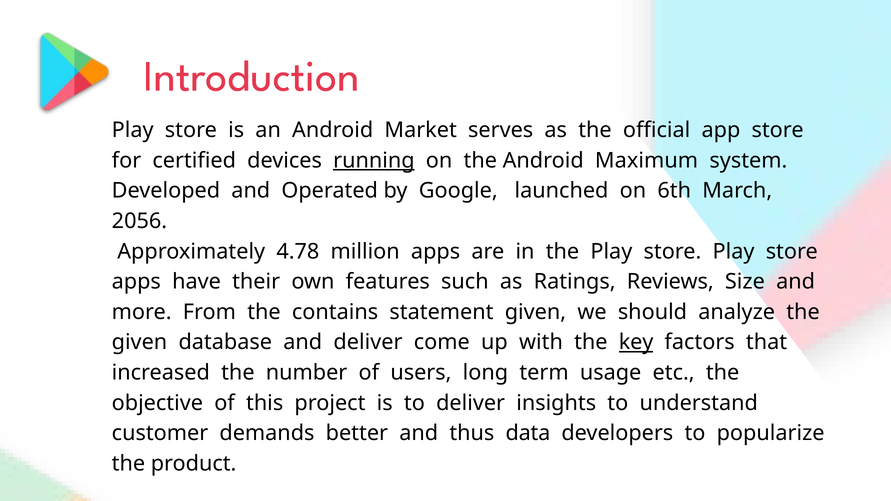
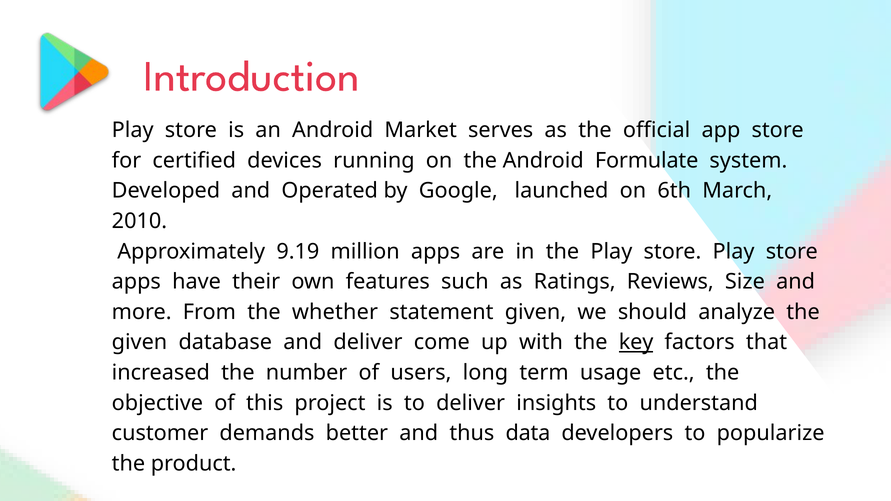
running underline: present -> none
Maximum: Maximum -> Formulate
2056: 2056 -> 2010
4.78: 4.78 -> 9.19
contains: contains -> whether
